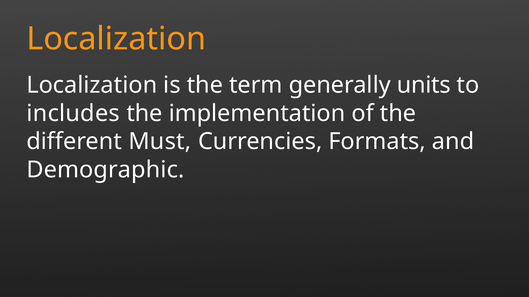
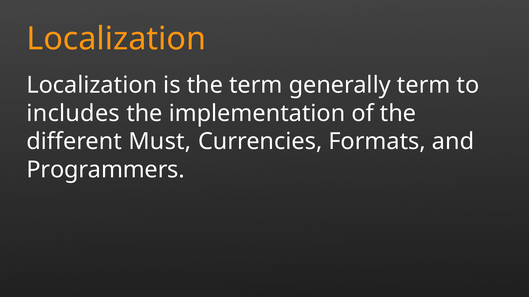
generally units: units -> term
Demographic: Demographic -> Programmers
